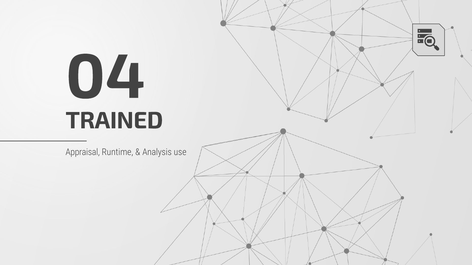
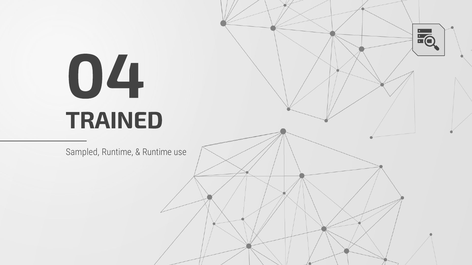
Appraisal: Appraisal -> Sampled
Analysis at (157, 152): Analysis -> Runtime
